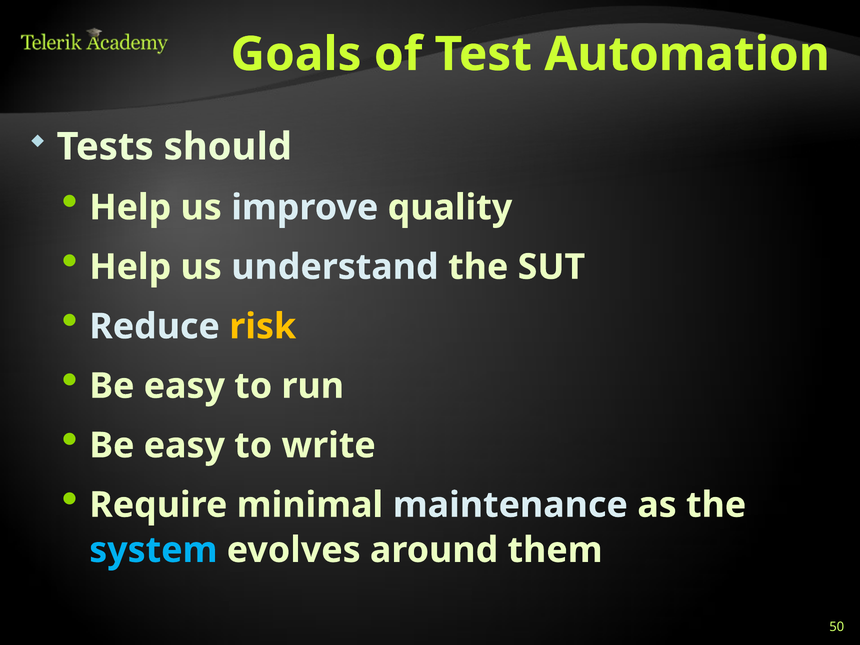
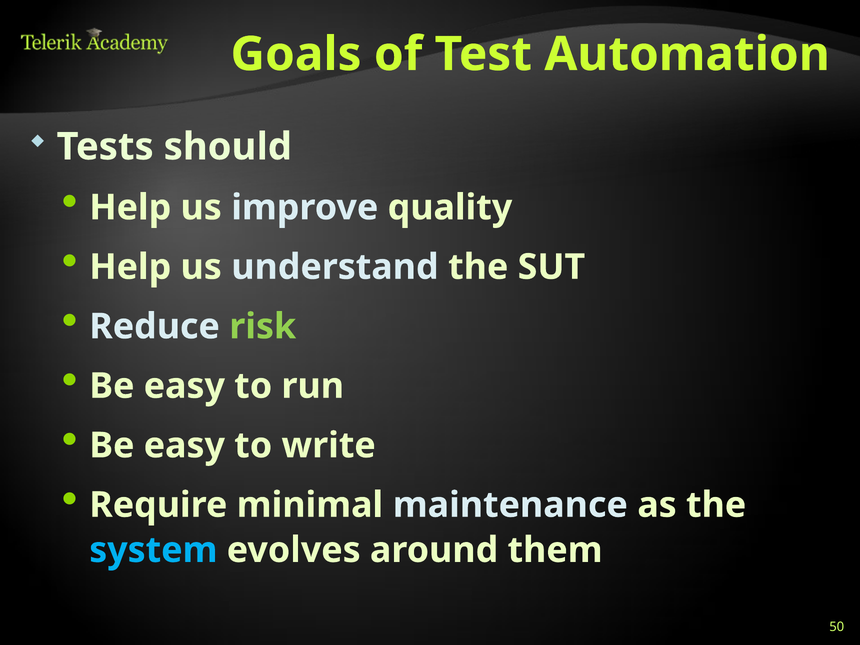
risk colour: yellow -> light green
